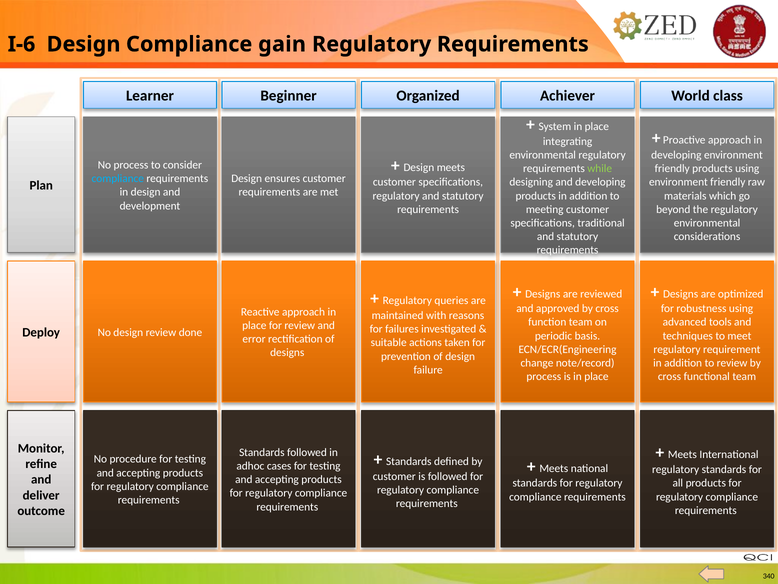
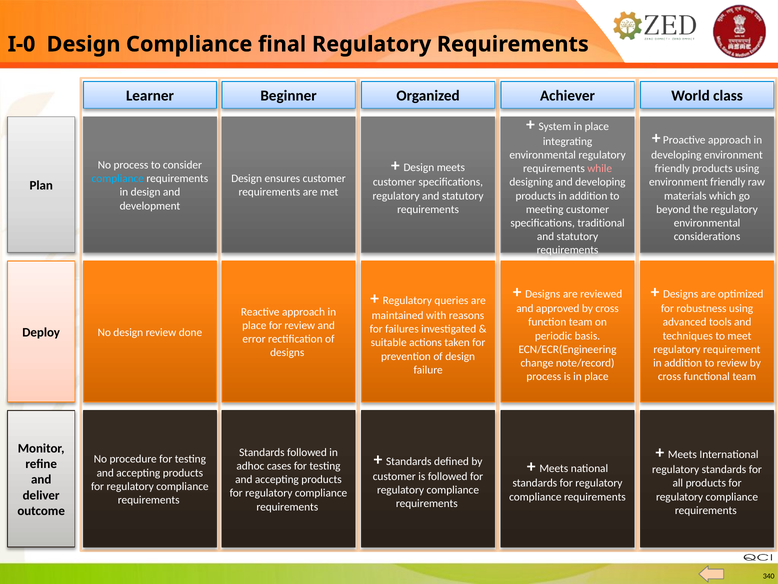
I-6: I-6 -> I-0
gain: gain -> final
while colour: light green -> pink
